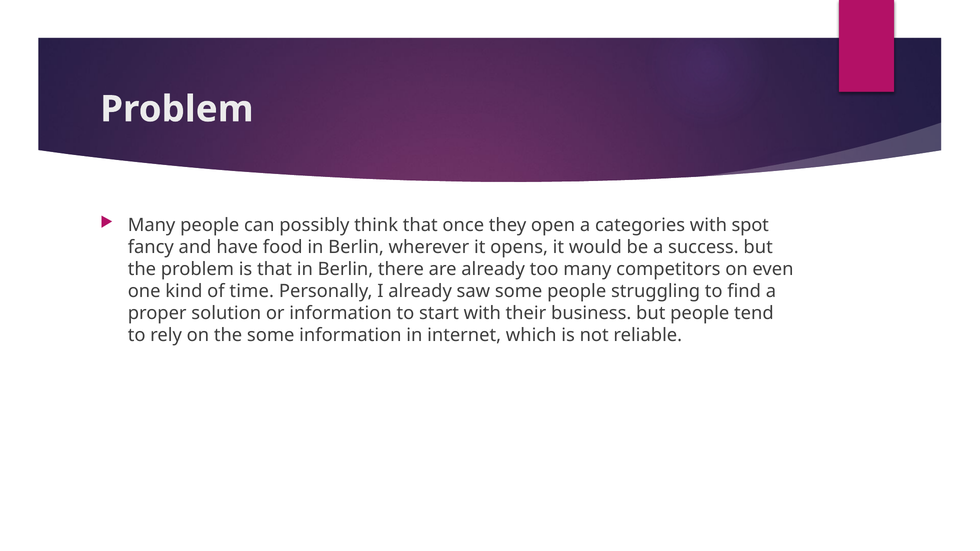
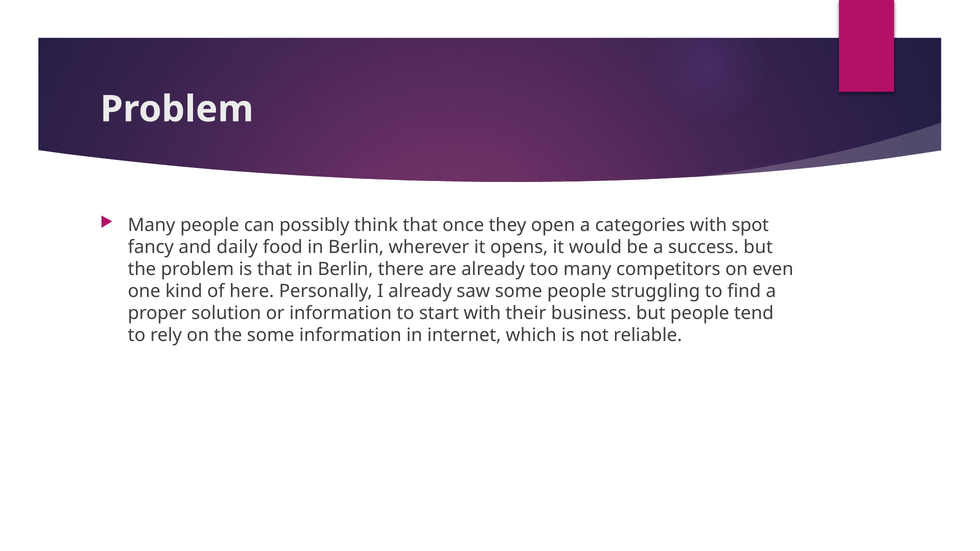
have: have -> daily
time: time -> here
